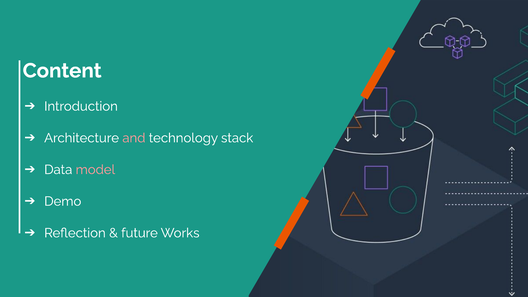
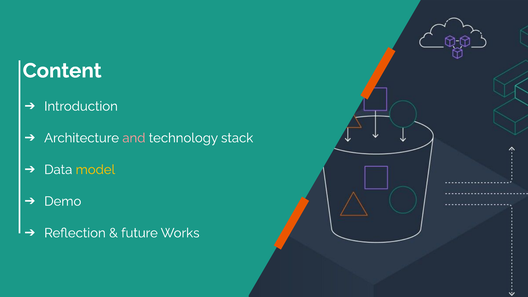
model colour: pink -> yellow
